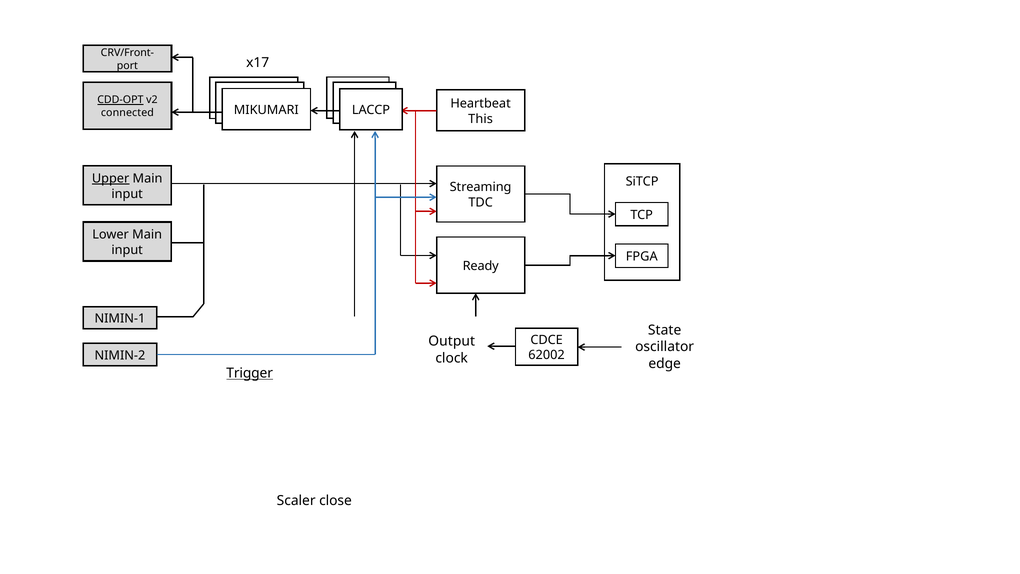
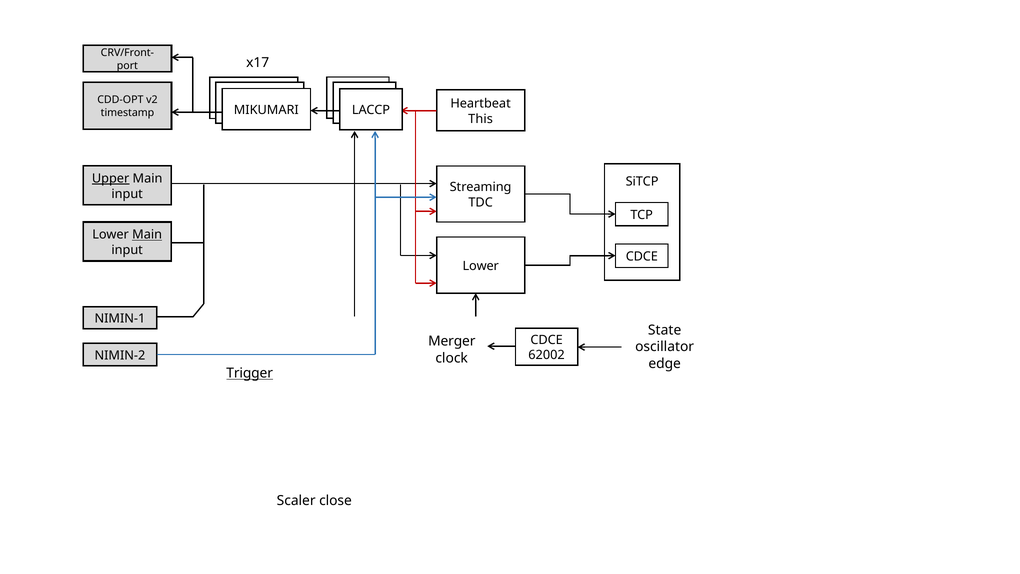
CDD-OPT underline: present -> none
connected: connected -> timestamp
Main at (147, 235) underline: none -> present
FPGA at (642, 256): FPGA -> CDCE
Ready at (481, 266): Ready -> Lower
Output: Output -> Merger
